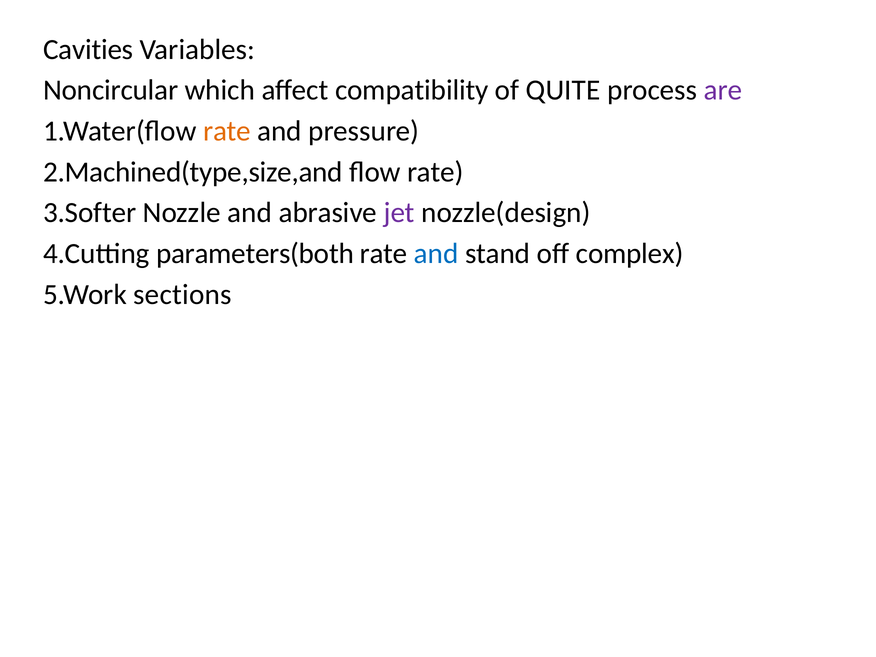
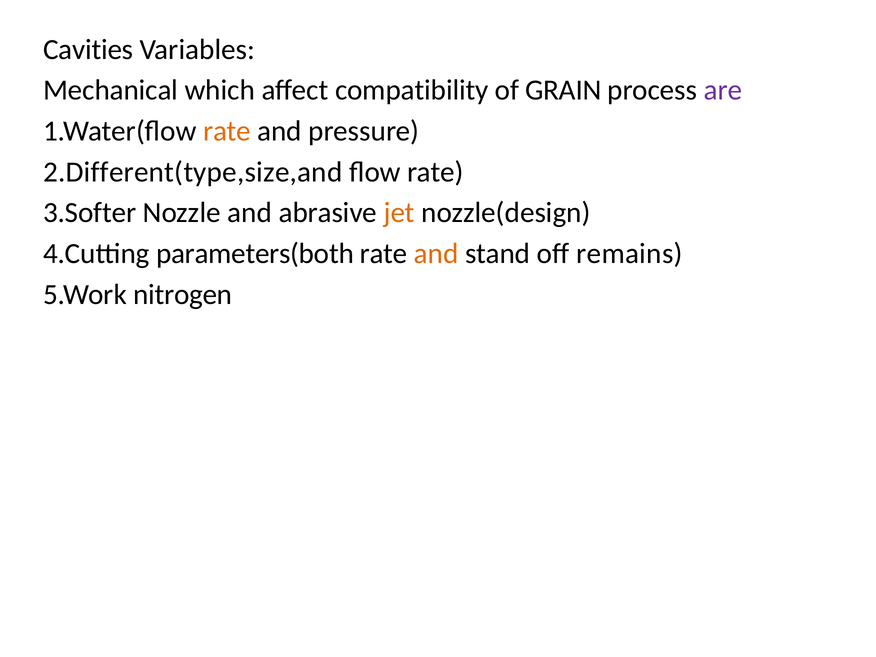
Noncircular: Noncircular -> Mechanical
QUITE: QUITE -> GRAIN
2.Machined(type,size,and: 2.Machined(type,size,and -> 2.Different(type,size,and
jet colour: purple -> orange
and at (436, 254) colour: blue -> orange
complex: complex -> remains
sections: sections -> nitrogen
